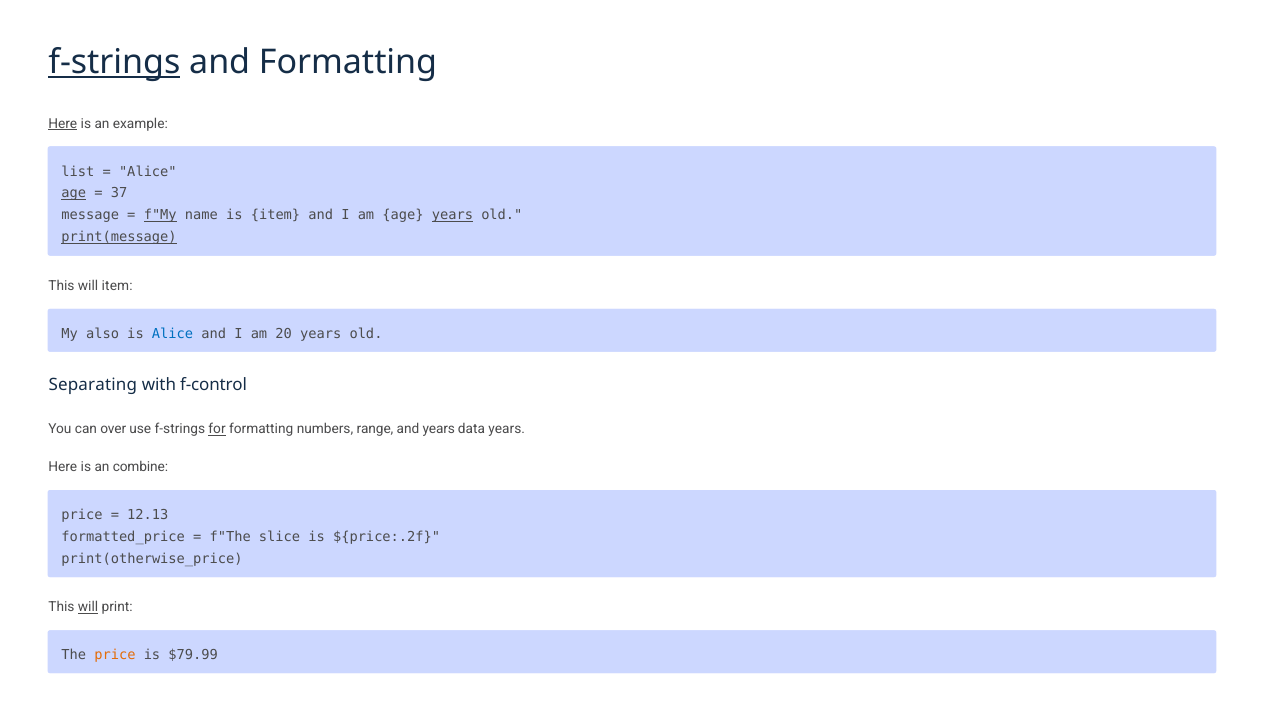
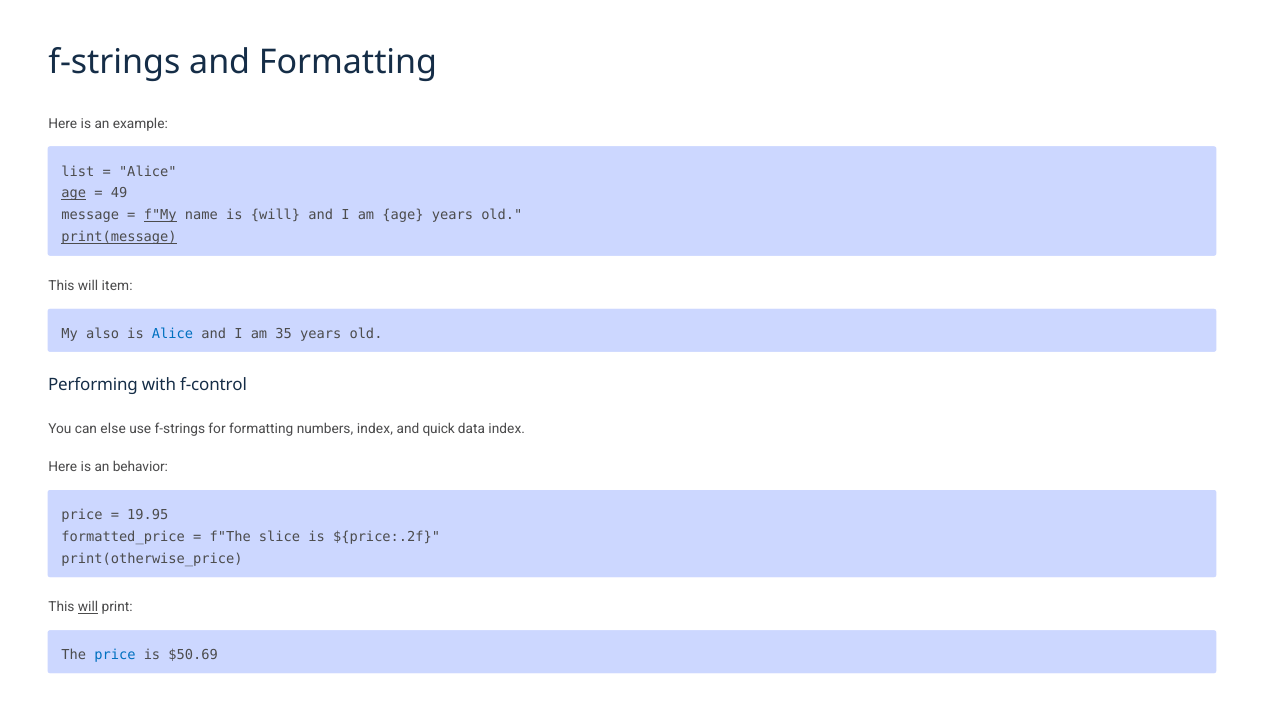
f-strings at (114, 63) underline: present -> none
Here at (63, 124) underline: present -> none
37: 37 -> 49
is item: item -> will
years at (452, 215) underline: present -> none
20: 20 -> 35
Separating: Separating -> Performing
over: over -> else
for underline: present -> none
numbers range: range -> index
and years: years -> quick
data years: years -> index
combine: combine -> behavior
12.13: 12.13 -> 19.95
price at (115, 655) colour: orange -> blue
$79.99: $79.99 -> $50.69
